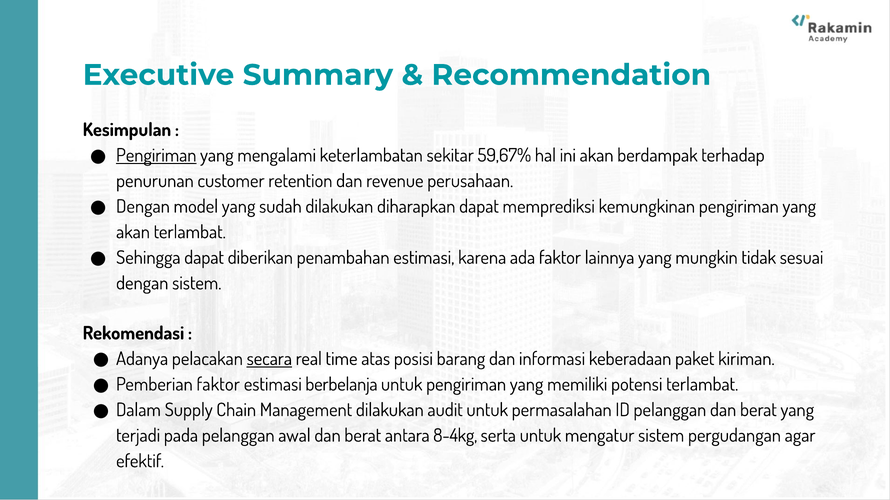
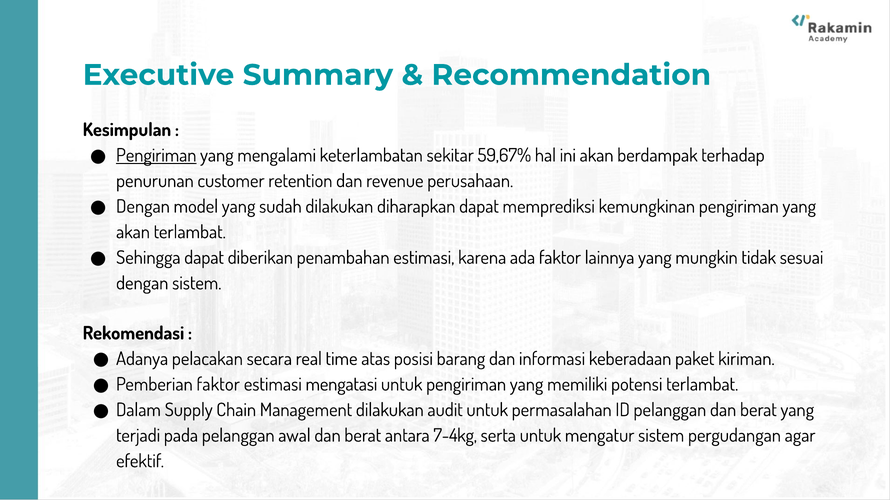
secara underline: present -> none
berbelanja: berbelanja -> mengatasi
8-4kg: 8-4kg -> 7-4kg
